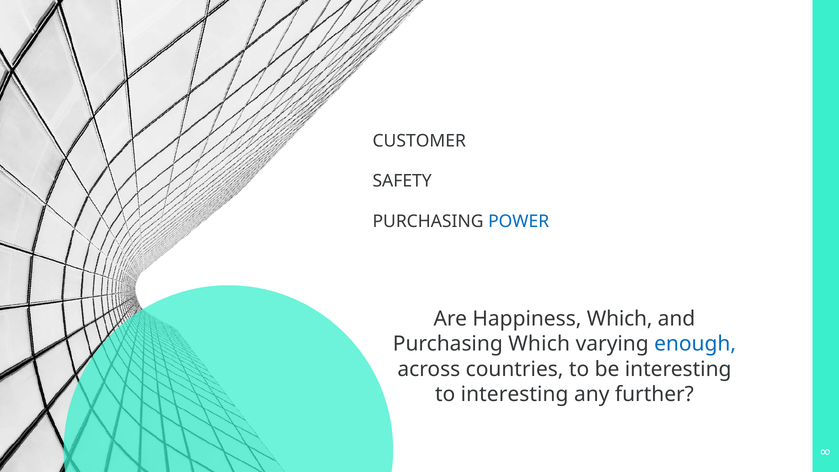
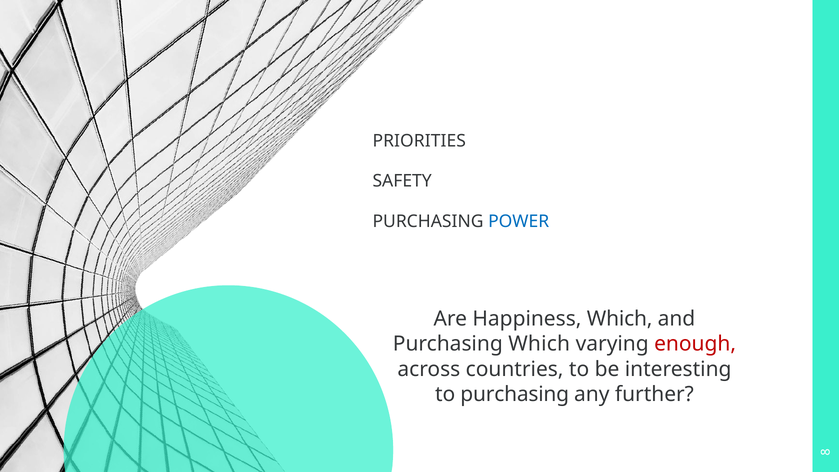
CUSTOMER: CUSTOMER -> PRIORITIES
enough colour: blue -> red
to interesting: interesting -> purchasing
